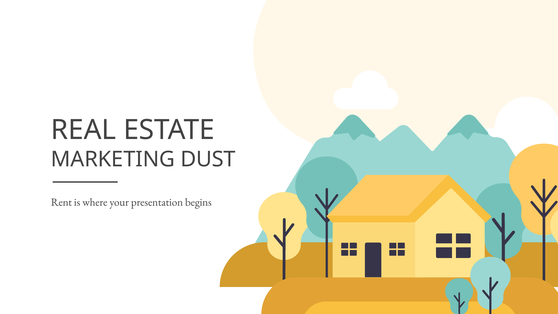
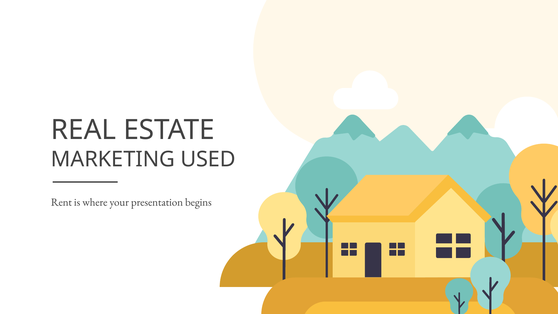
DUST: DUST -> USED
